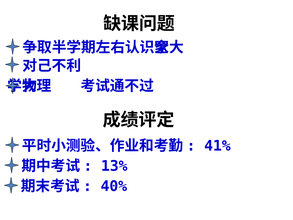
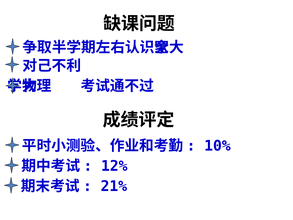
41%: 41% -> 10%
13%: 13% -> 12%
40%: 40% -> 21%
